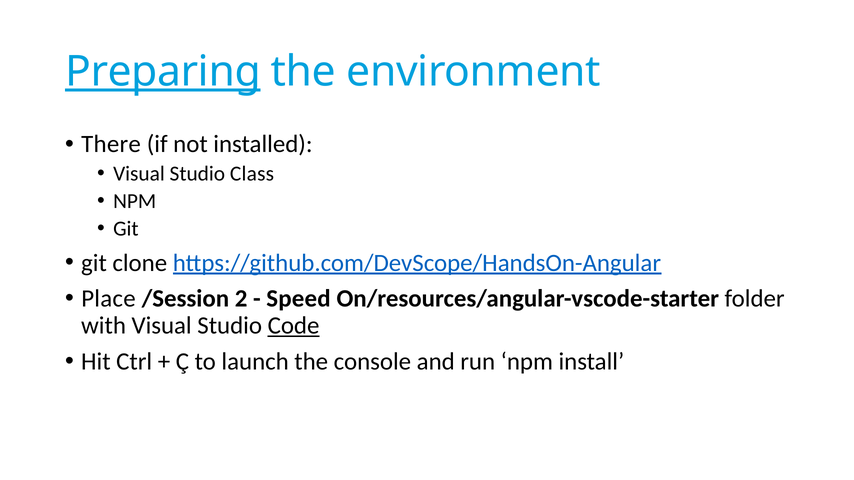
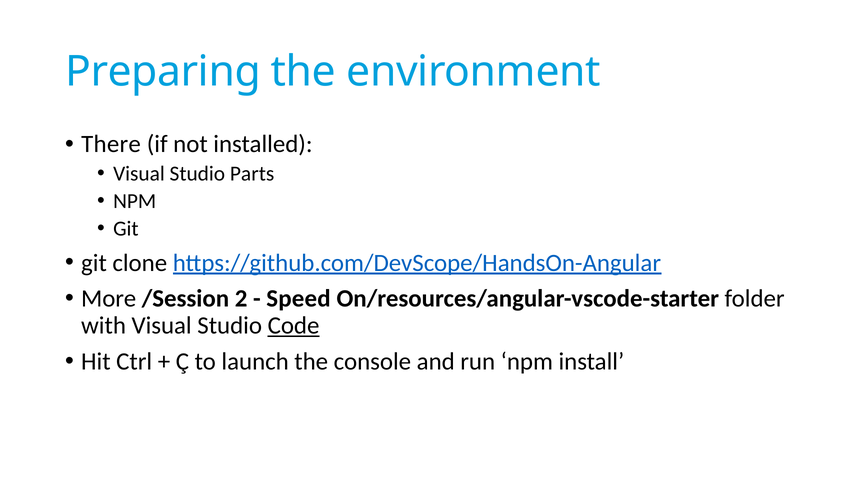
Preparing underline: present -> none
Class: Class -> Parts
Place: Place -> More
